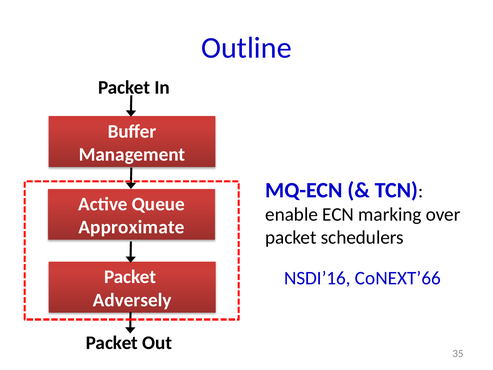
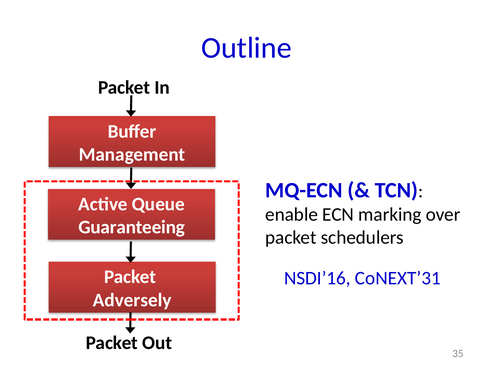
Approximate: Approximate -> Guaranteeing
CoNEXT’66: CoNEXT’66 -> CoNEXT’31
